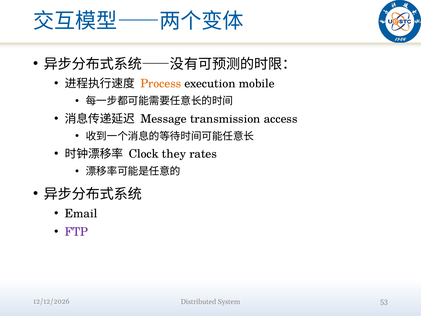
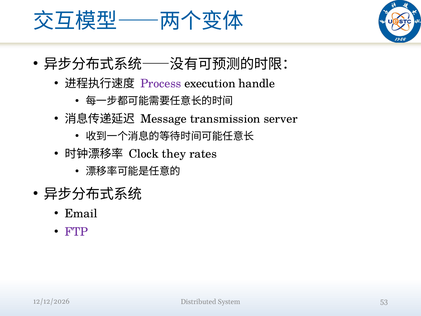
Process colour: orange -> purple
mobile: mobile -> handle
access: access -> server
